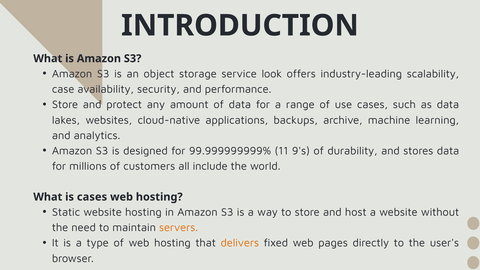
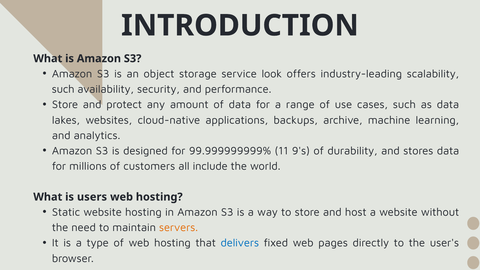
case at (63, 89): case -> such
is cases: cases -> users
delivers colour: orange -> blue
